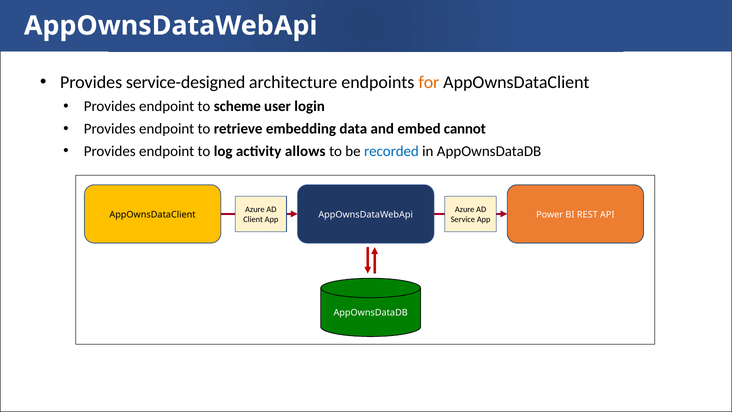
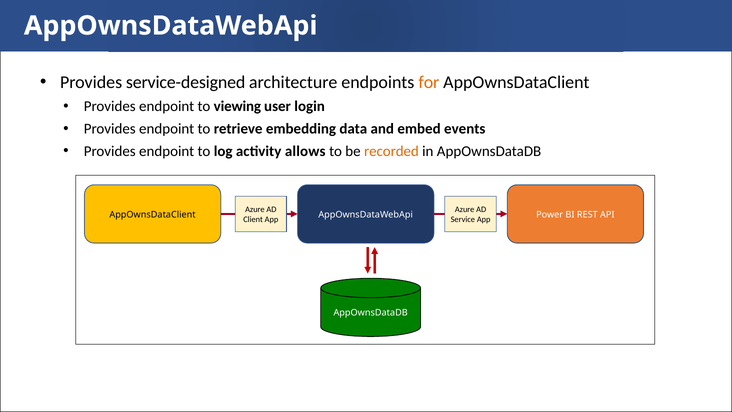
scheme: scheme -> viewing
cannot: cannot -> events
recorded colour: blue -> orange
